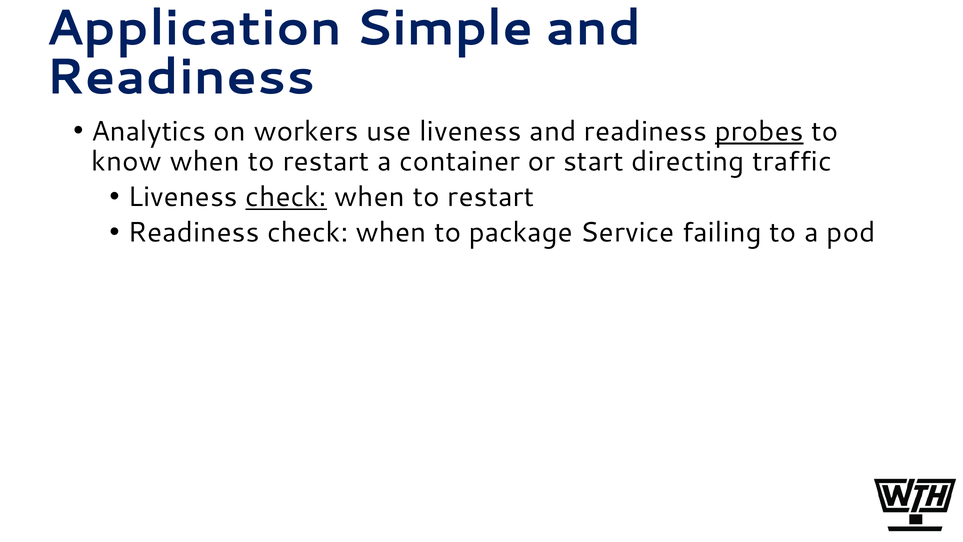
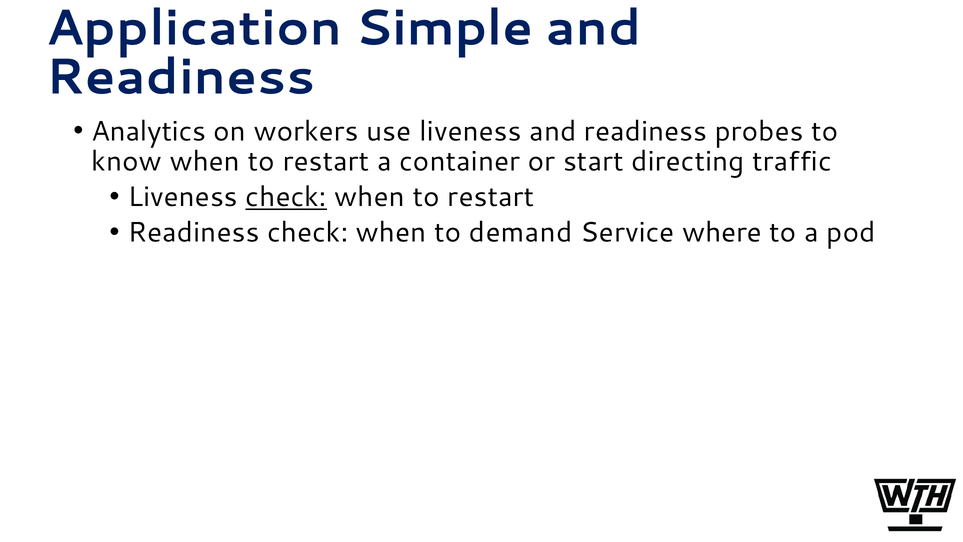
probes underline: present -> none
package: package -> demand
failing: failing -> where
